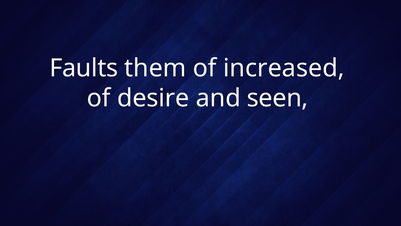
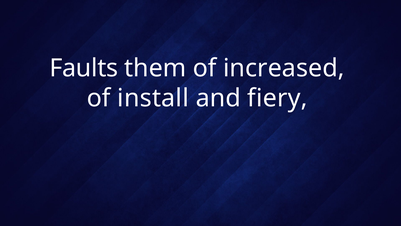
desire: desire -> install
seen: seen -> fiery
